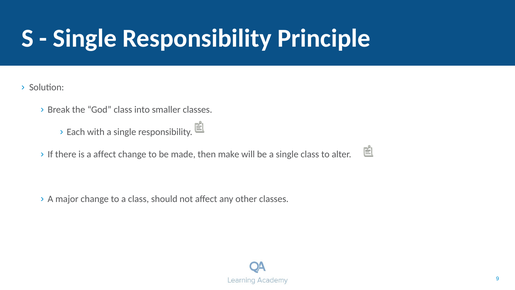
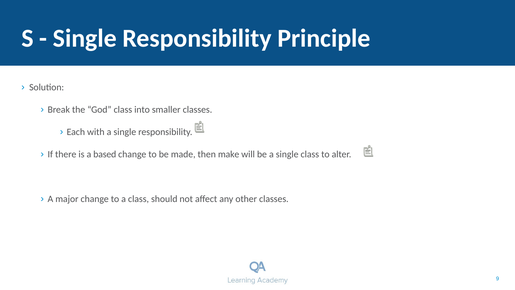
a affect: affect -> based
